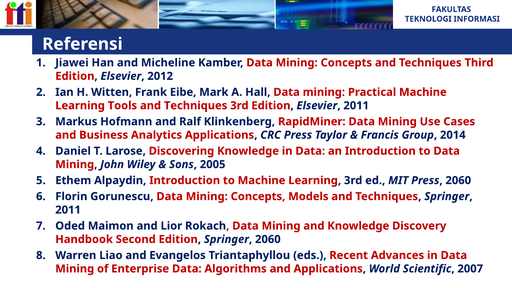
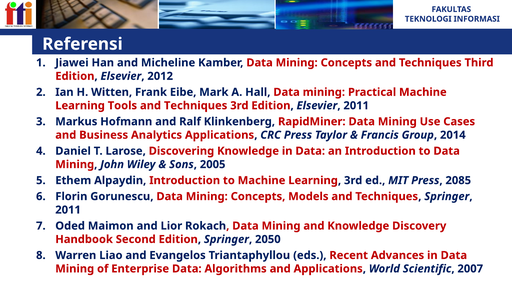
Press 2060: 2060 -> 2085
Springer 2060: 2060 -> 2050
